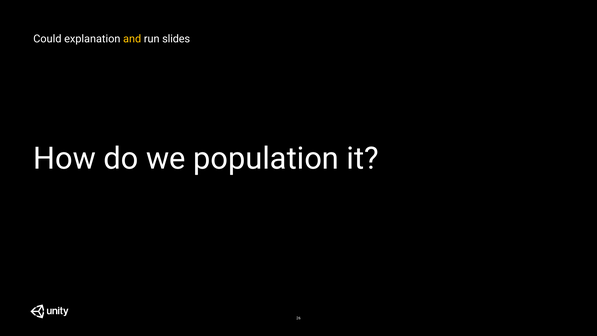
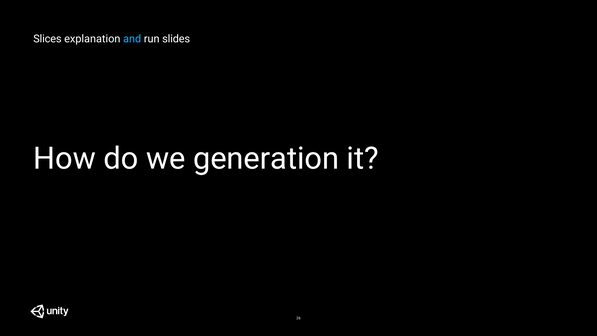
Could: Could -> Slices
and colour: yellow -> light blue
population: population -> generation
